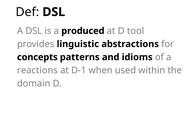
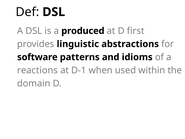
tool: tool -> first
concepts: concepts -> software
